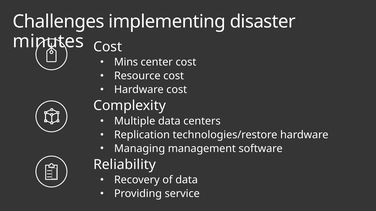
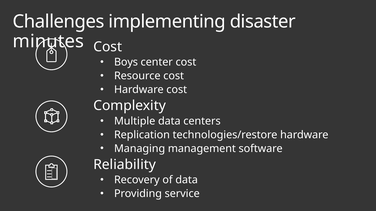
Mins: Mins -> Boys
